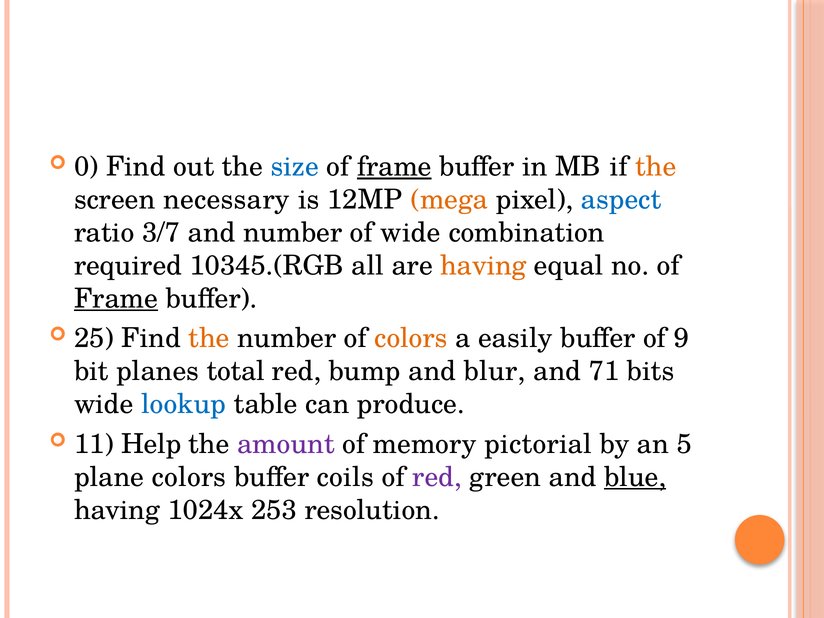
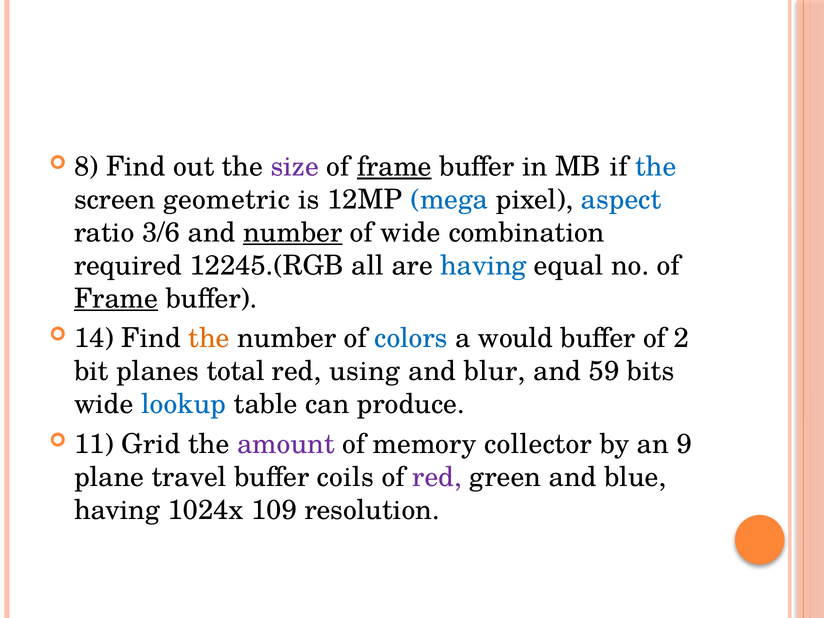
0: 0 -> 8
size colour: blue -> purple
the at (656, 167) colour: orange -> blue
necessary: necessary -> geometric
mega colour: orange -> blue
3/7: 3/7 -> 3/6
number at (293, 233) underline: none -> present
10345.(RGB: 10345.(RGB -> 12245.(RGB
having at (483, 266) colour: orange -> blue
25: 25 -> 14
colors at (411, 338) colour: orange -> blue
easily: easily -> would
9: 9 -> 2
bump: bump -> using
71: 71 -> 59
Help: Help -> Grid
pictorial: pictorial -> collector
5: 5 -> 9
plane colors: colors -> travel
blue underline: present -> none
253: 253 -> 109
